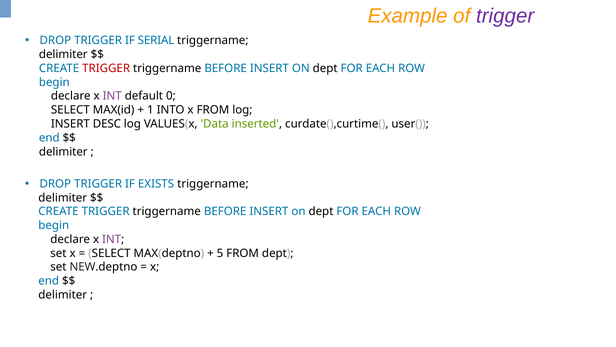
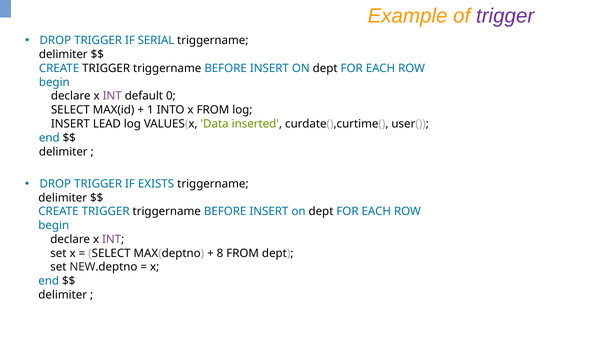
TRIGGER at (106, 68) colour: red -> black
DESC: DESC -> LEAD
5: 5 -> 8
